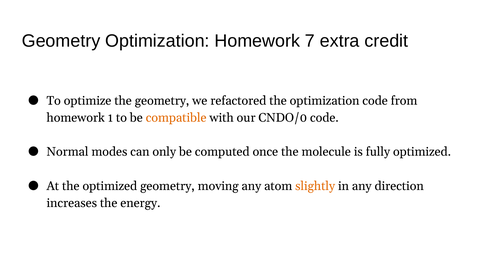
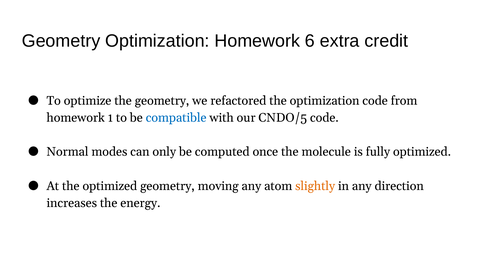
7: 7 -> 6
compatible colour: orange -> blue
CNDO/0: CNDO/0 -> CNDO/5
